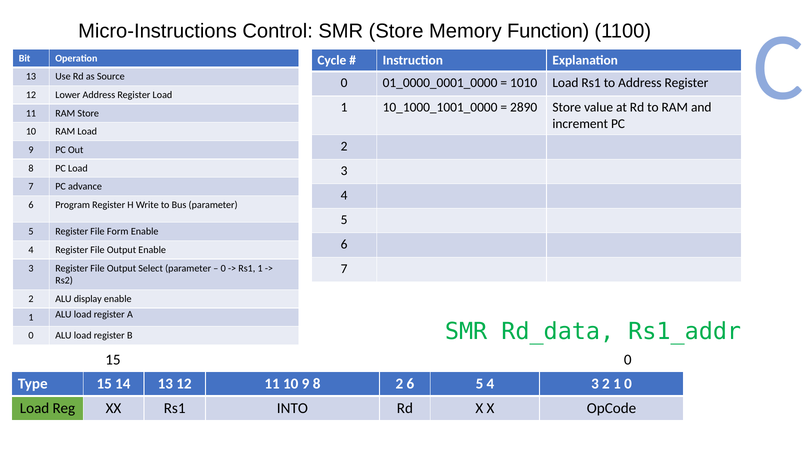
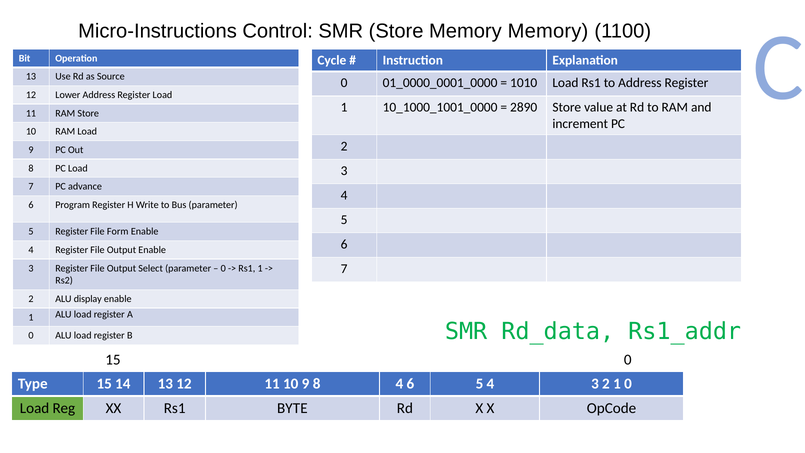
Memory Function: Function -> Memory
8 2: 2 -> 4
INTO: INTO -> BYTE
